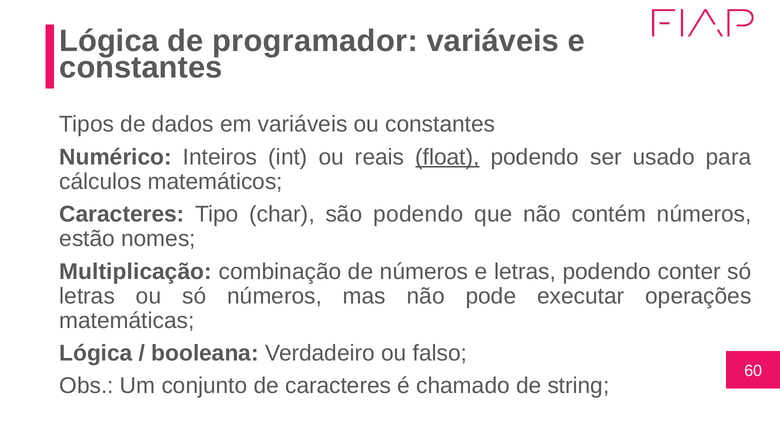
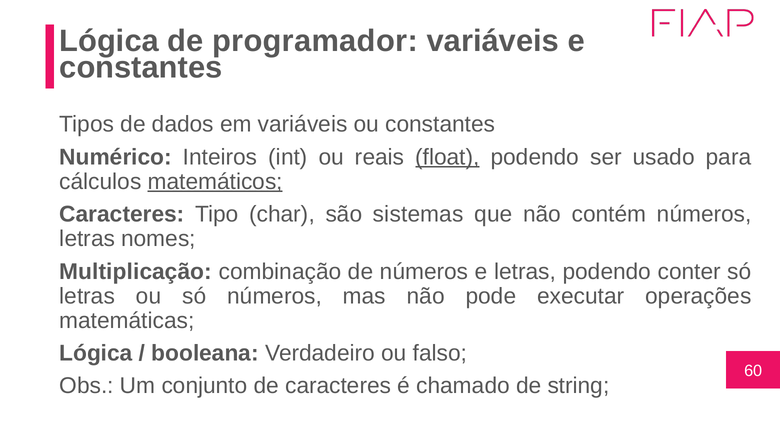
matemáticos underline: none -> present
são podendo: podendo -> sistemas
estão at (87, 239): estão -> letras
